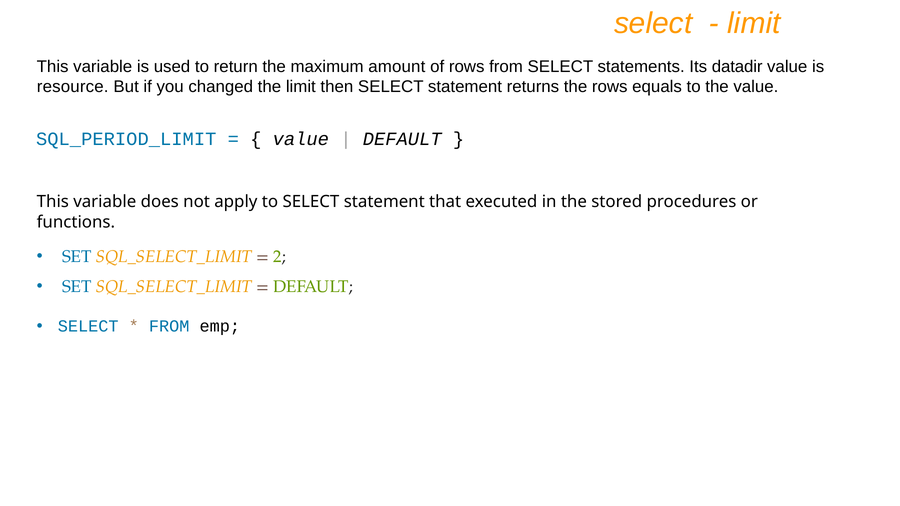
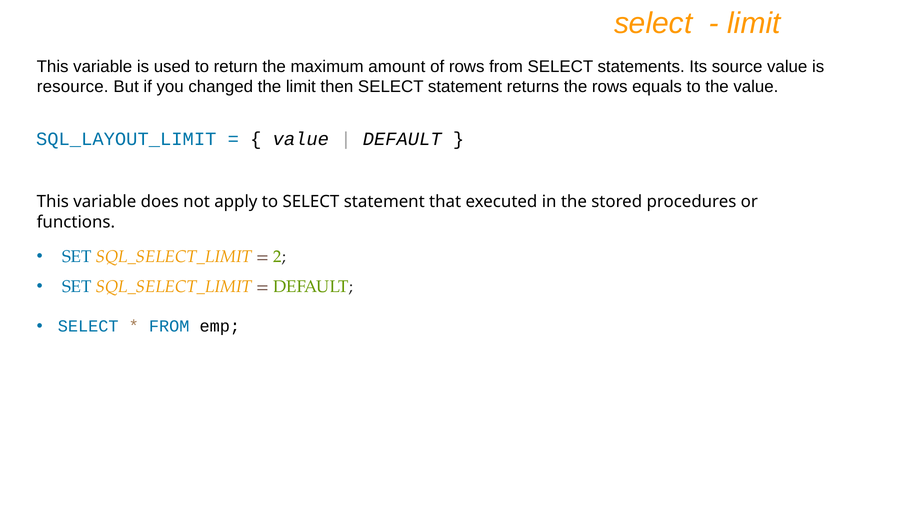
datadir: datadir -> source
SQL_PERIOD_LIMIT: SQL_PERIOD_LIMIT -> SQL_LAYOUT_LIMIT
